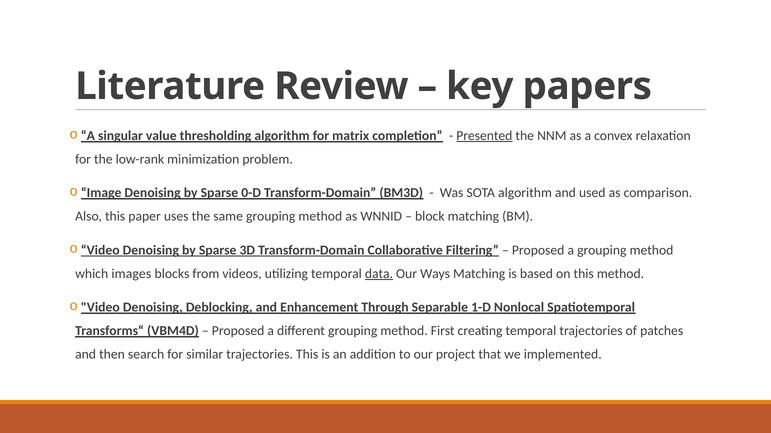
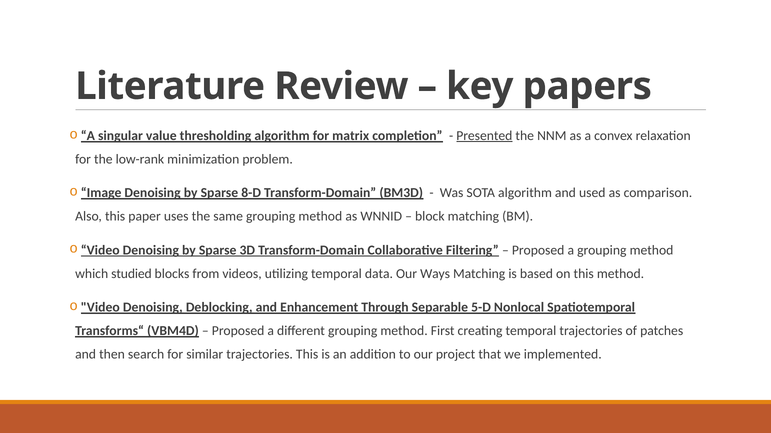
0-D: 0-D -> 8-D
images: images -> studied
data underline: present -> none
1-D: 1-D -> 5-D
